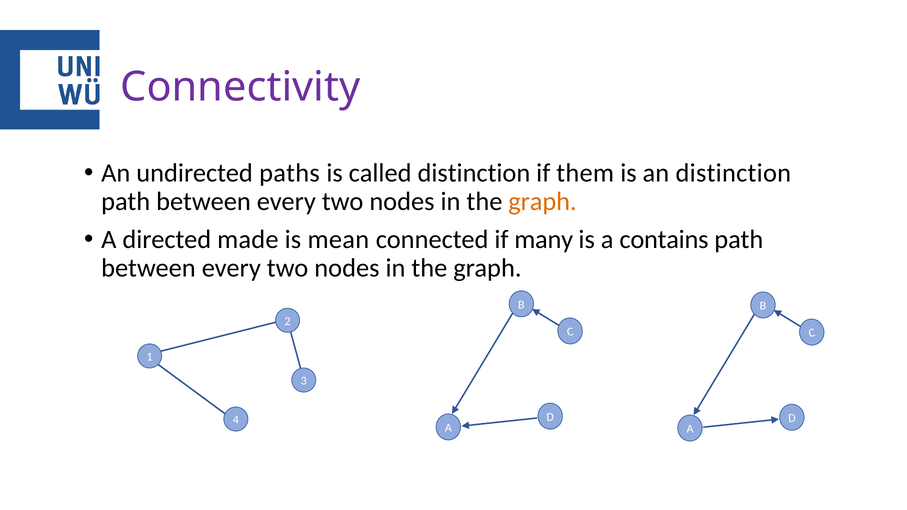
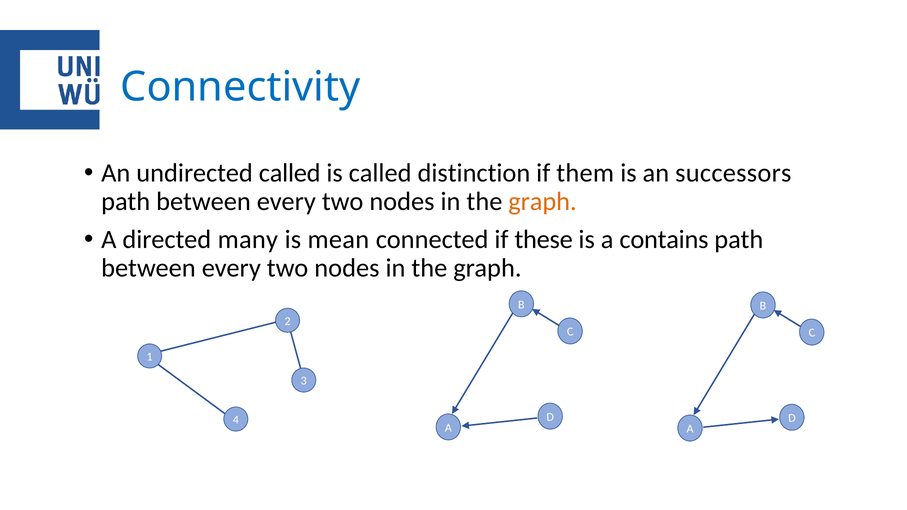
Connectivity colour: purple -> blue
undirected paths: paths -> called
an distinction: distinction -> successors
made: made -> many
many: many -> these
